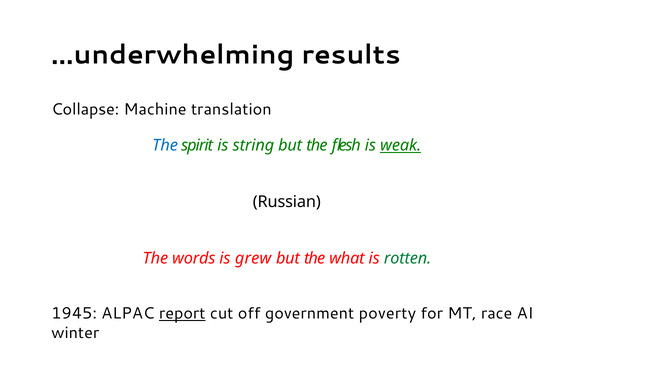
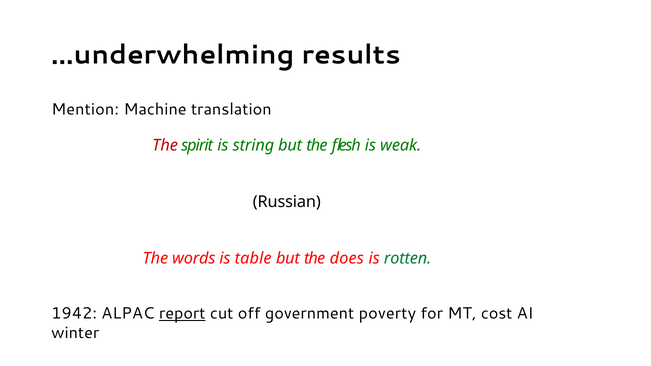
Collapse: Collapse -> Mention
The at (165, 146) colour: blue -> red
weak underline: present -> none
grew: grew -> table
what: what -> does
1945: 1945 -> 1942
race: race -> cost
